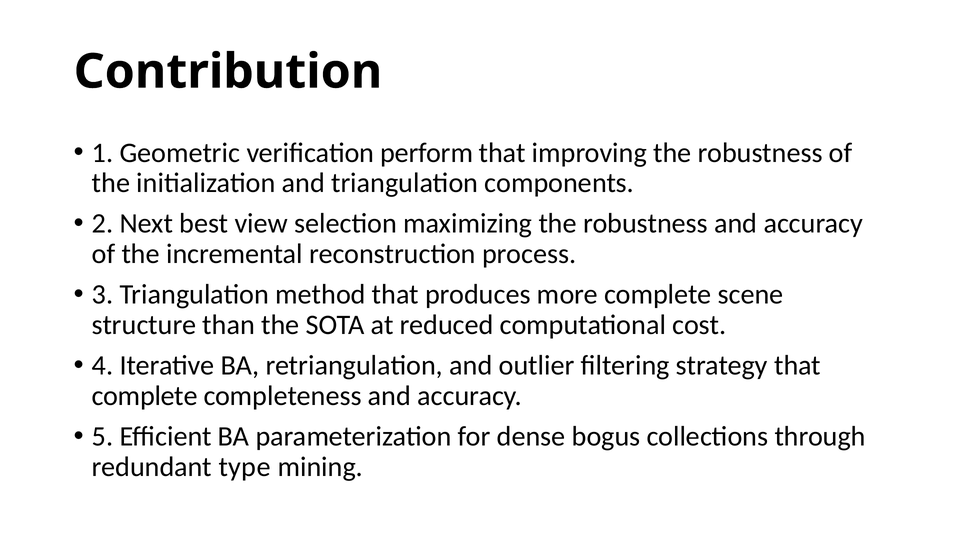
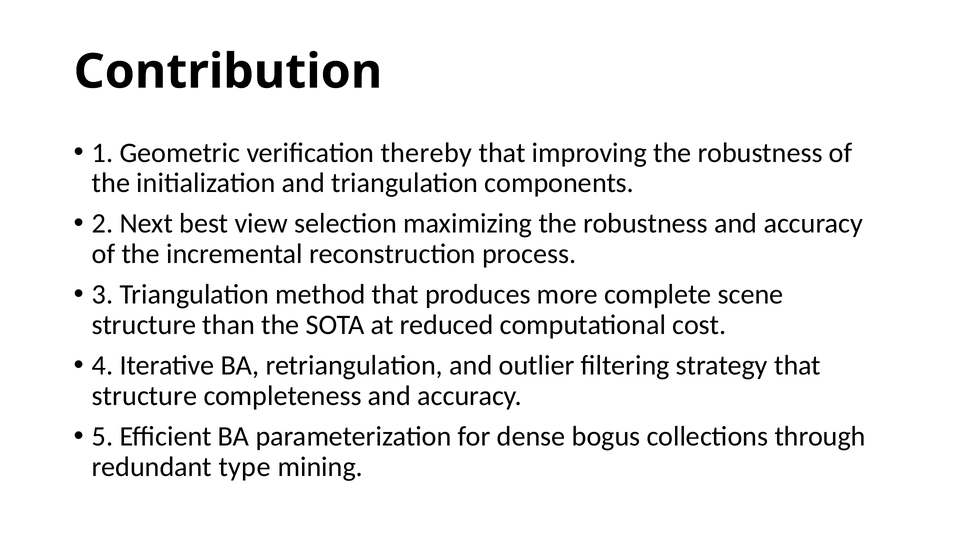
perform: perform -> thereby
complete at (145, 396): complete -> structure
